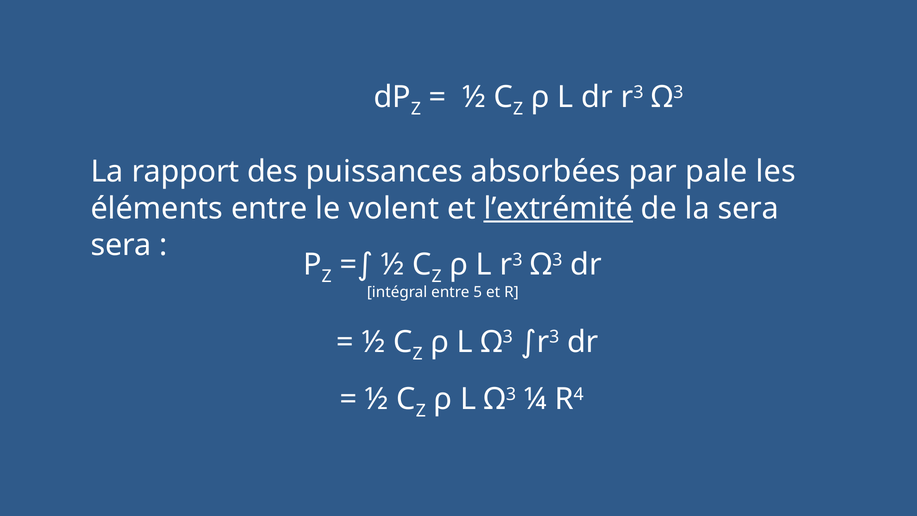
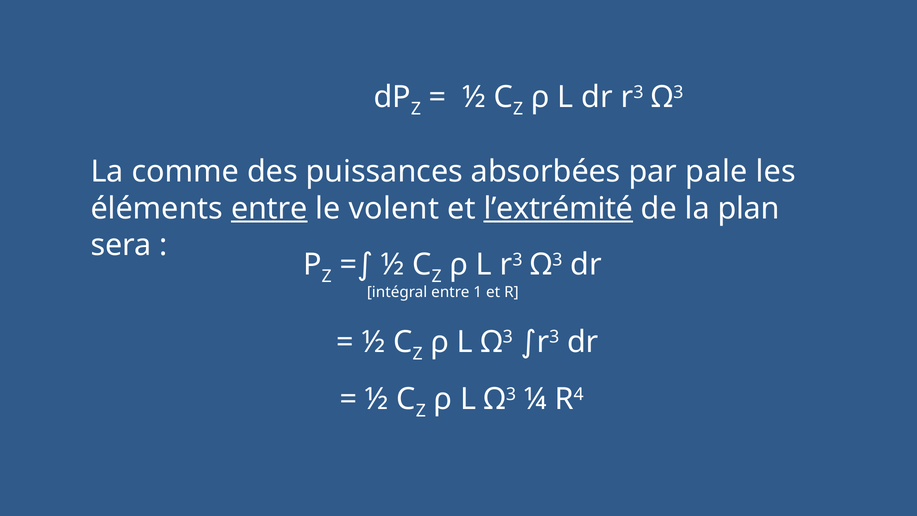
rapport: rapport -> comme
entre at (269, 208) underline: none -> present
la sera: sera -> plan
5: 5 -> 1
